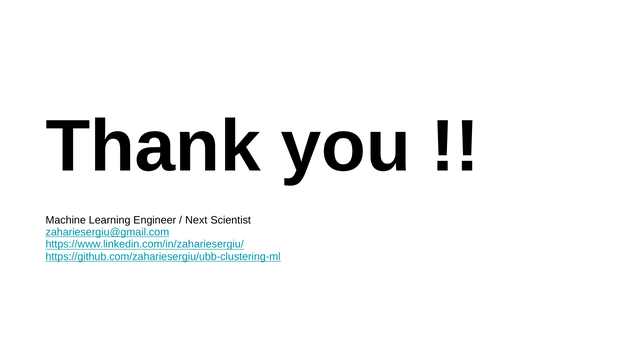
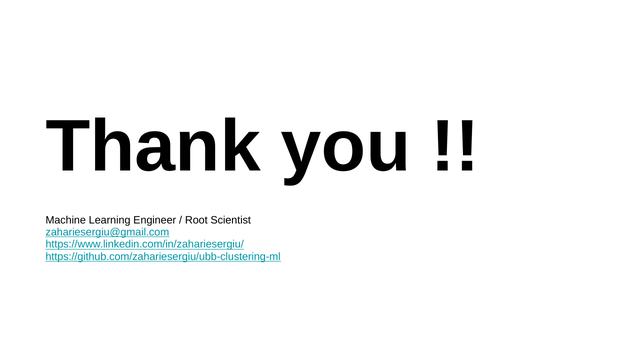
Next: Next -> Root
